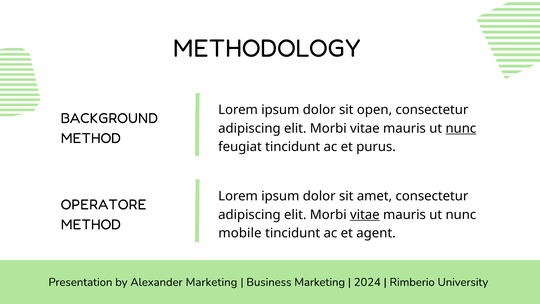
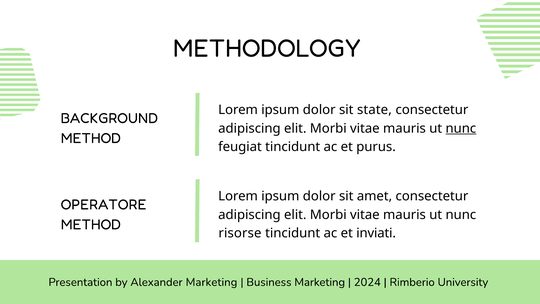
open: open -> state
vitae at (365, 215) underline: present -> none
mobile: mobile -> risorse
agent: agent -> inviati
